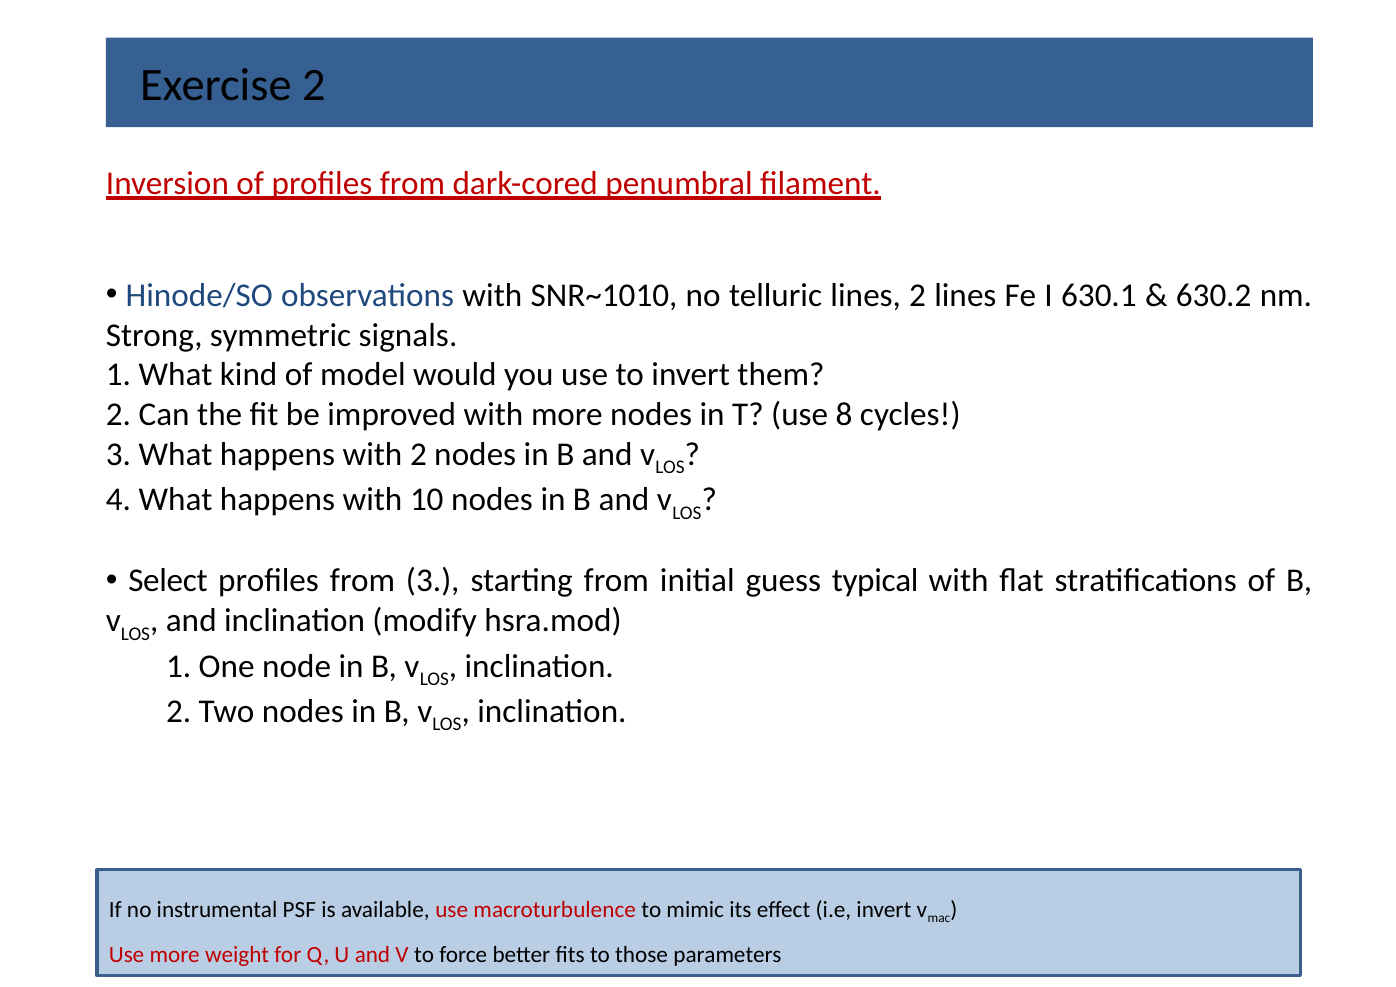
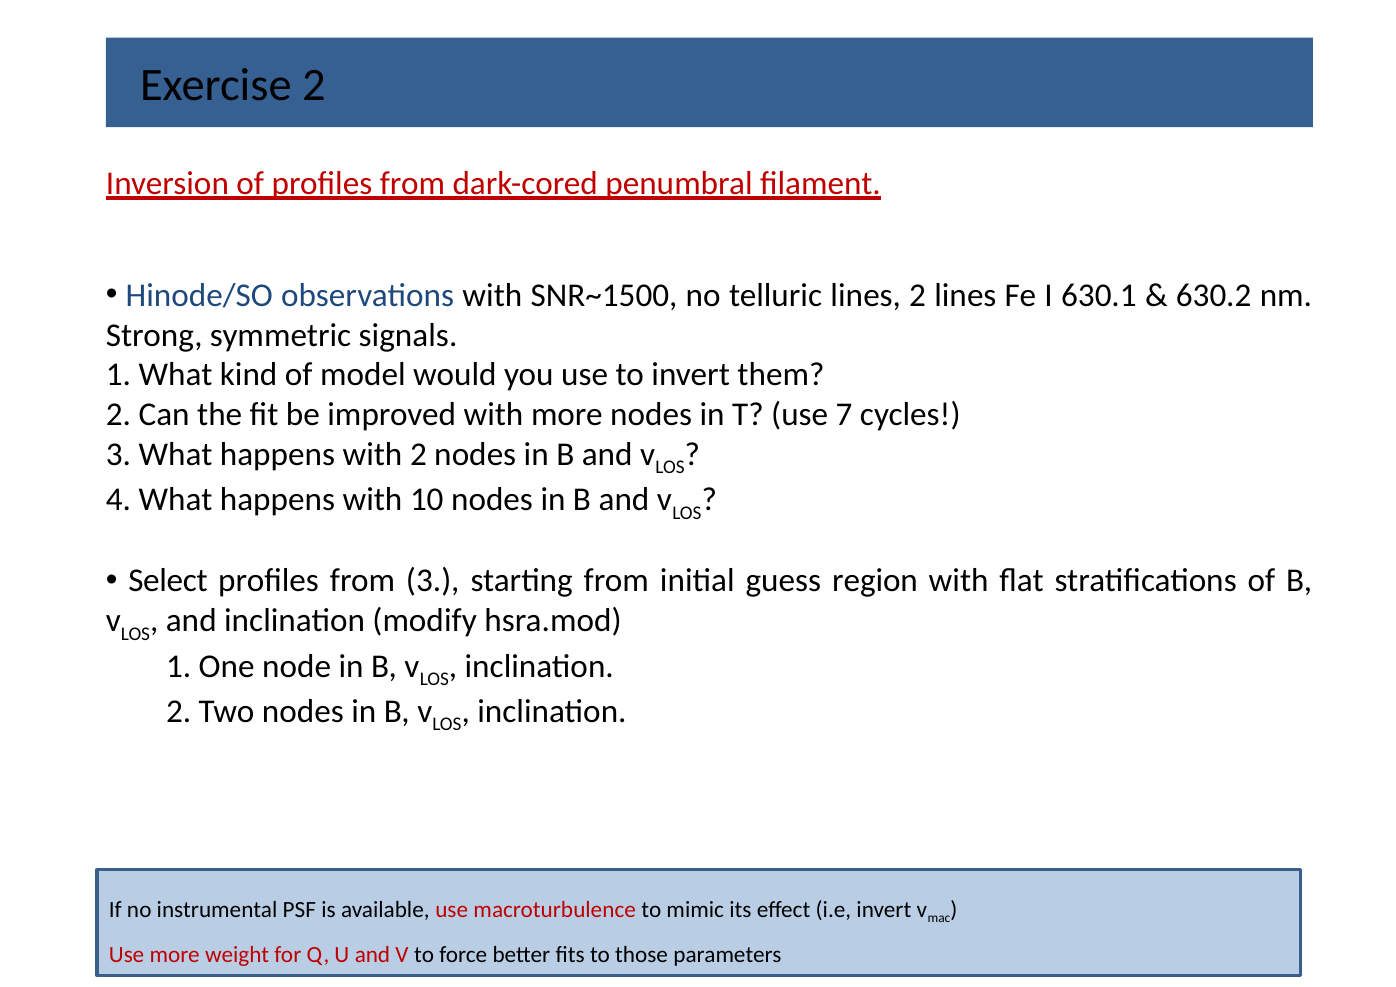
SNR~1010: SNR~1010 -> SNR~1500
8: 8 -> 7
typical: typical -> region
